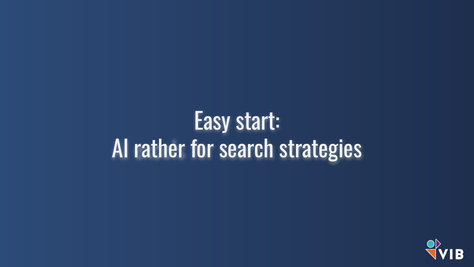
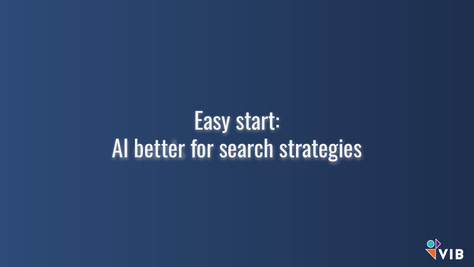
rather: rather -> better
